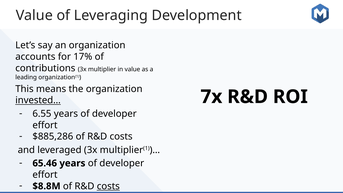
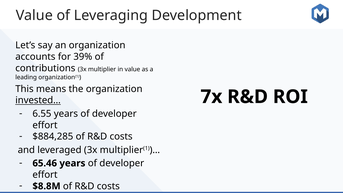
17%: 17% -> 39%
$885,286: $885,286 -> $884,285
costs at (108, 186) underline: present -> none
